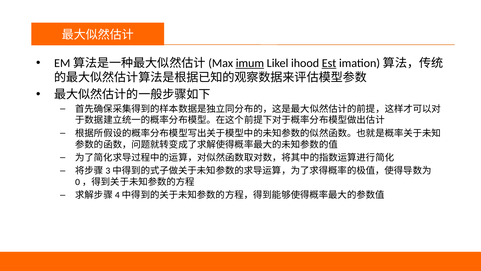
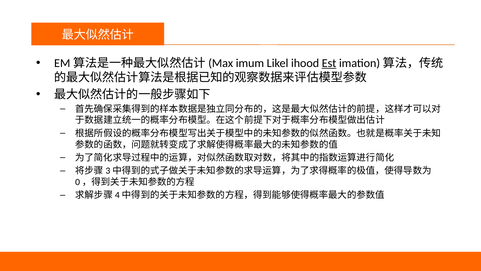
imum underline: present -> none
